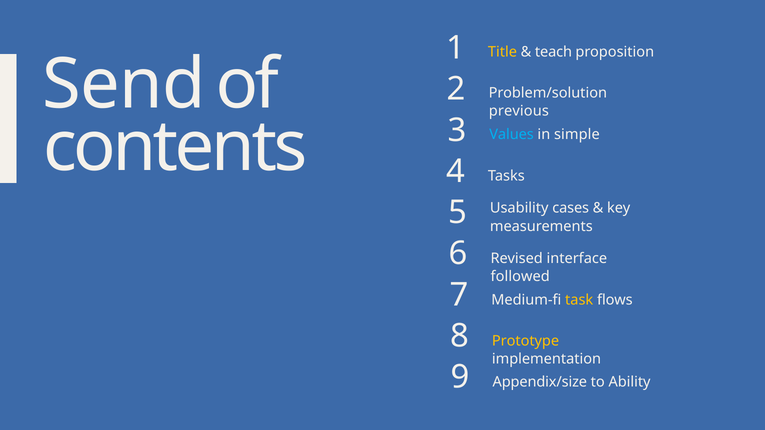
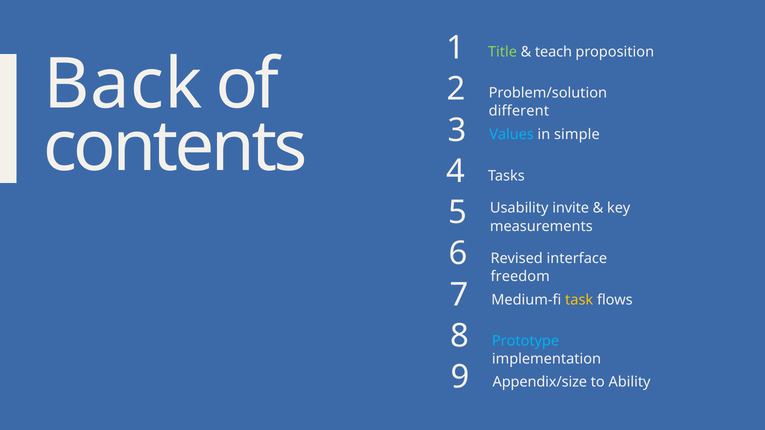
Title colour: yellow -> light green
Send: Send -> Back
previous: previous -> different
cases: cases -> invite
followed: followed -> freedom
Prototype colour: yellow -> light blue
